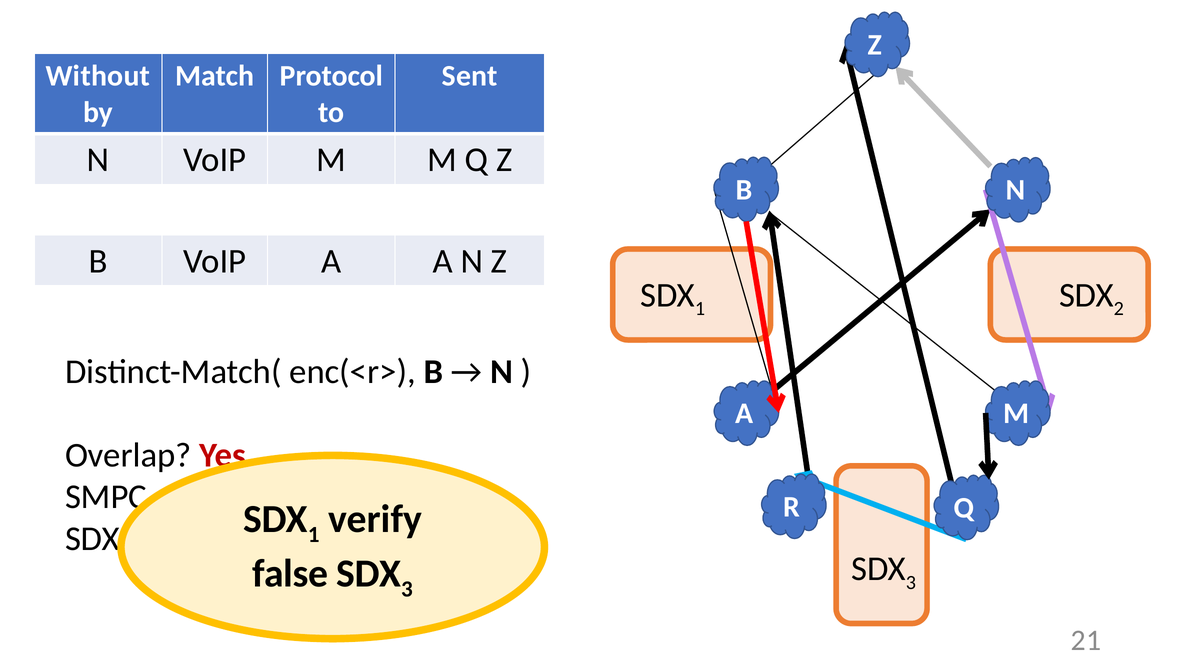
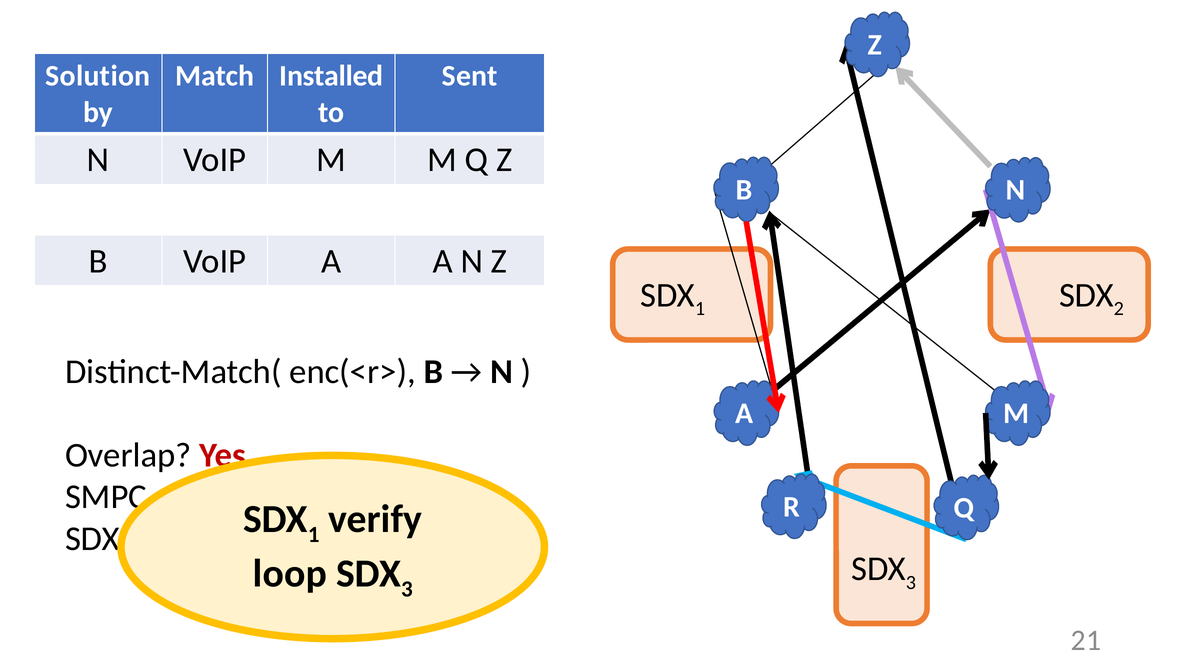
Without: Without -> Solution
Protocol: Protocol -> Installed
false: false -> loop
